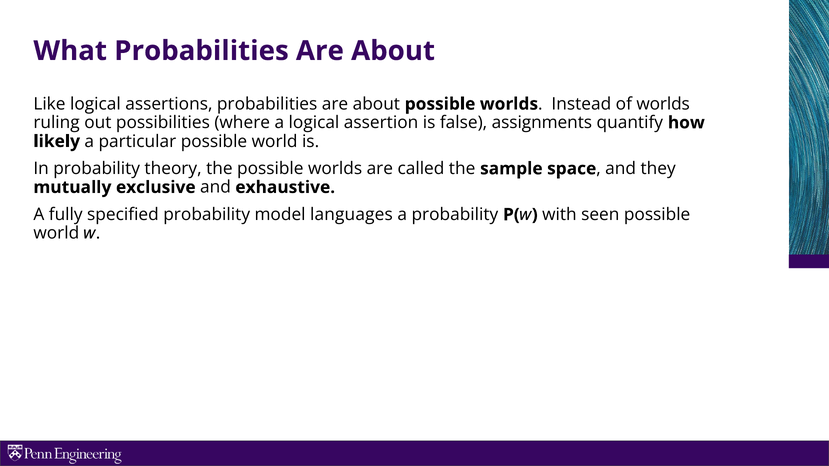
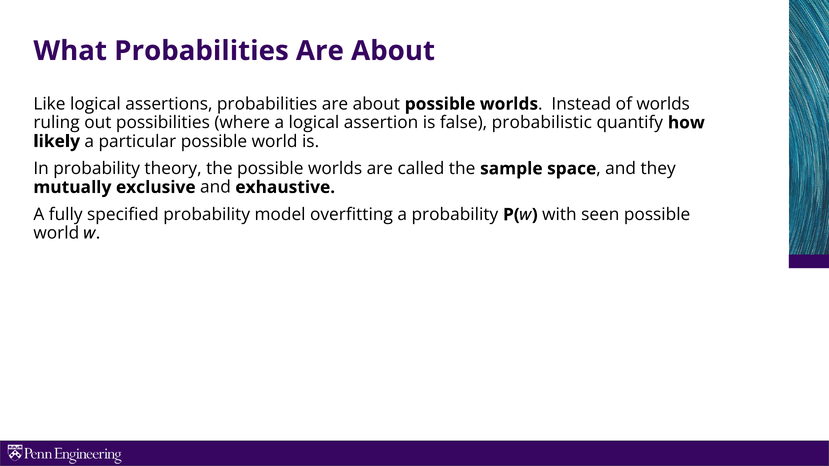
assignments: assignments -> probabilistic
languages: languages -> overfitting
